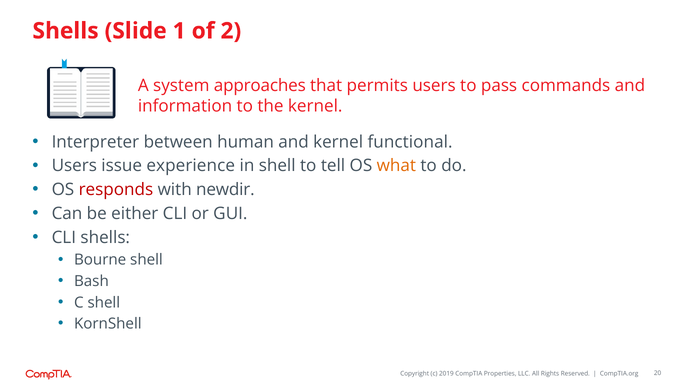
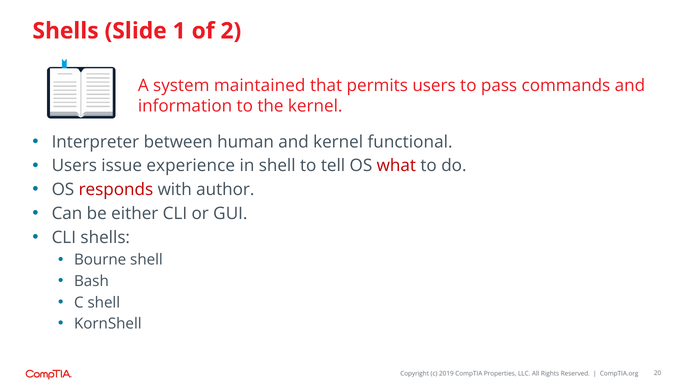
approaches: approaches -> maintained
what colour: orange -> red
newdir: newdir -> author
